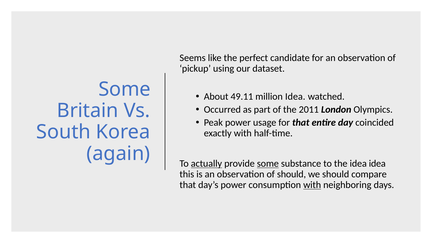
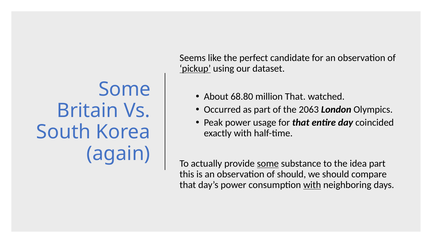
pickup underline: none -> present
49.11: 49.11 -> 68.80
million Idea: Idea -> That
2011: 2011 -> 2063
actually underline: present -> none
idea idea: idea -> part
